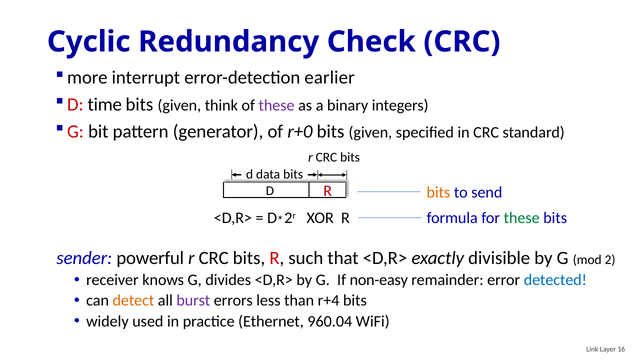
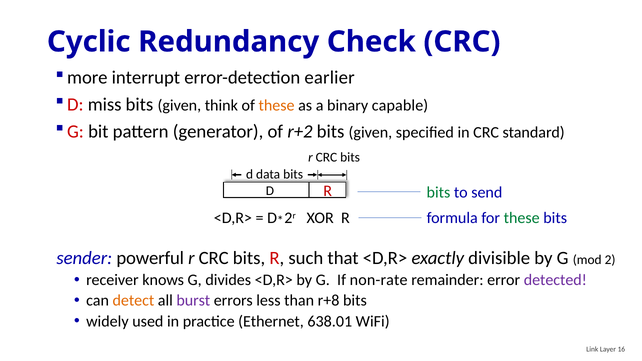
time: time -> miss
these at (277, 105) colour: purple -> orange
integers: integers -> capable
r+0: r+0 -> r+2
bits at (438, 192) colour: orange -> green
non-easy: non-easy -> non-rate
detected colour: blue -> purple
r+4: r+4 -> r+8
960.04: 960.04 -> 638.01
